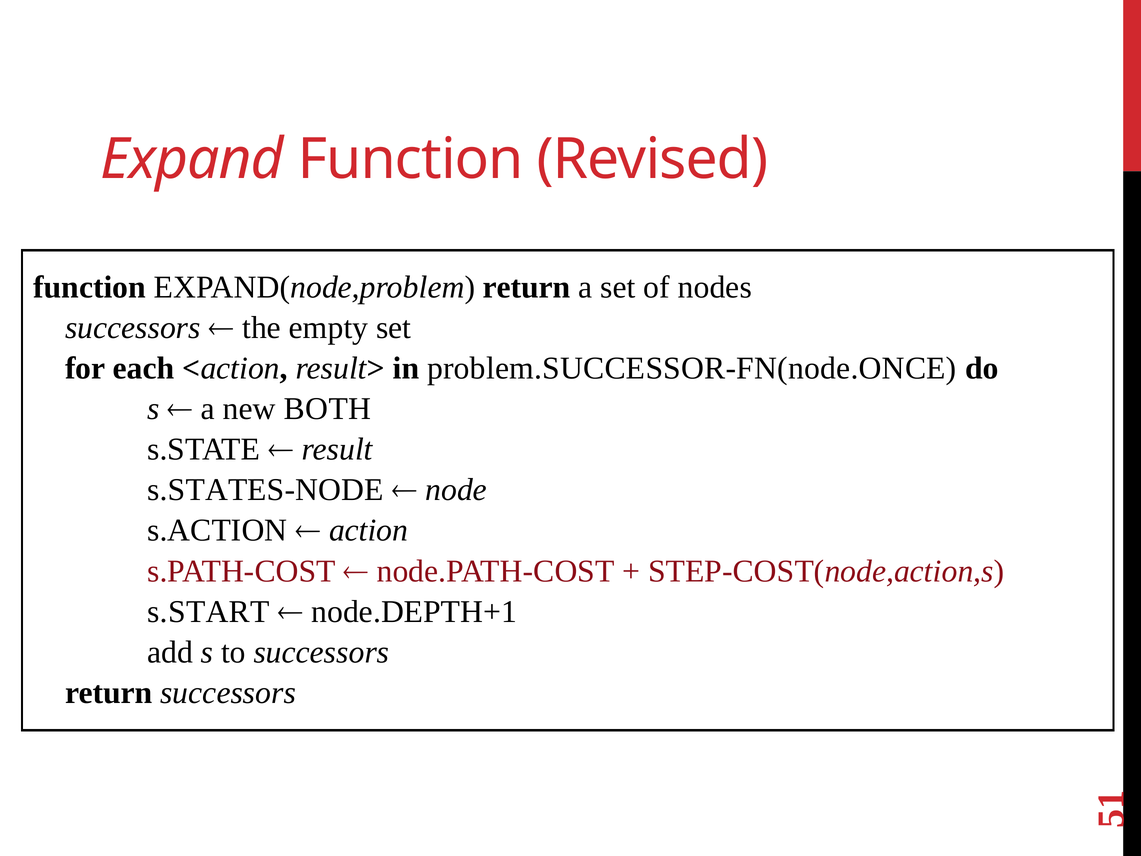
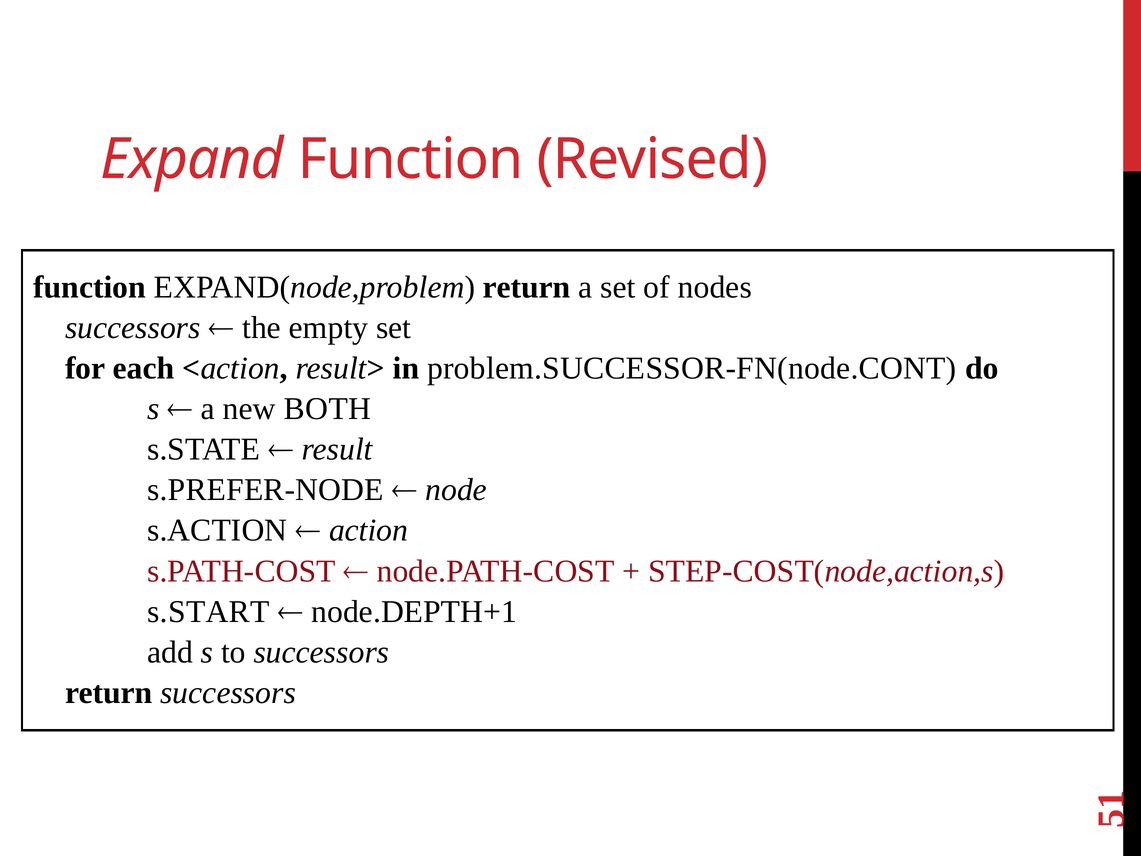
problem.SUCCESSOR-FN(node.ONCE: problem.SUCCESSOR-FN(node.ONCE -> problem.SUCCESSOR-FN(node.CONT
s.STATES-NODE: s.STATES-NODE -> s.PREFER-NODE
